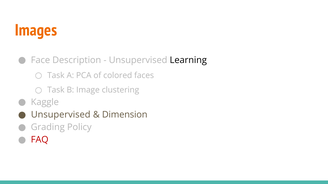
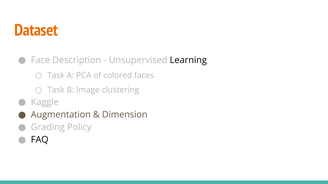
Images: Images -> Dataset
Unsupervised at (61, 115): Unsupervised -> Augmentation
FAQ colour: red -> black
